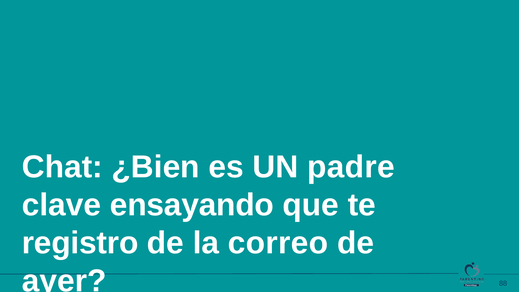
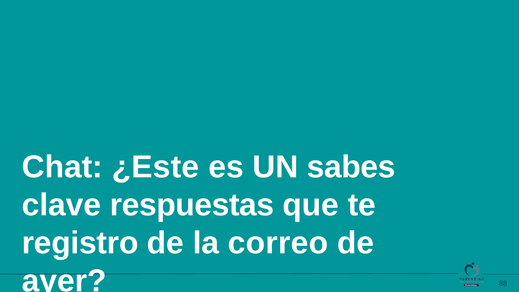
¿Bien: ¿Bien -> ¿Este
padre: padre -> sabes
ensayando: ensayando -> respuestas
